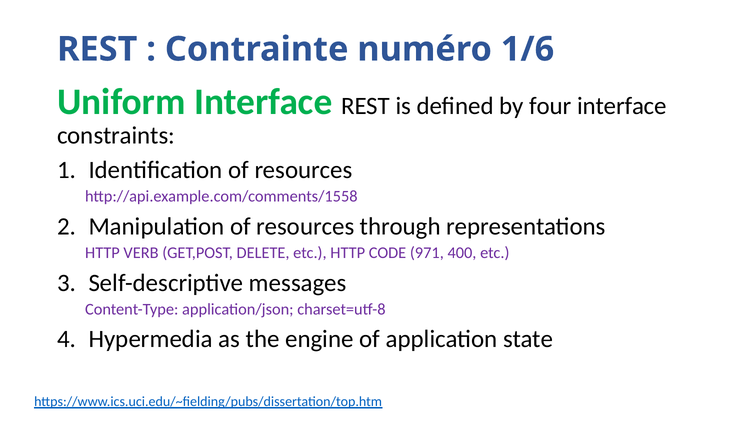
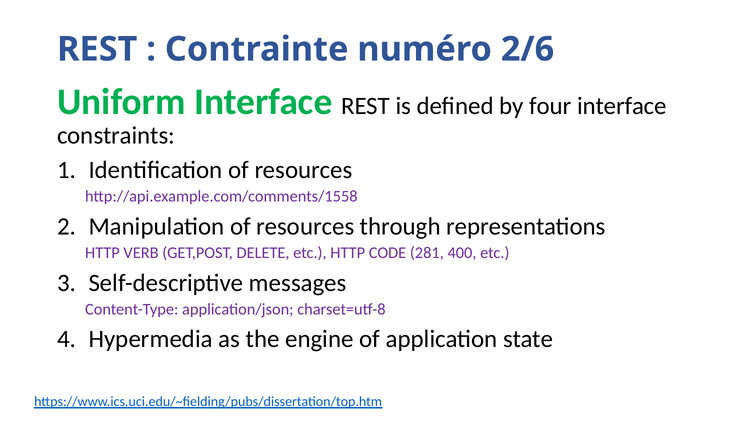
1/6: 1/6 -> 2/6
971: 971 -> 281
